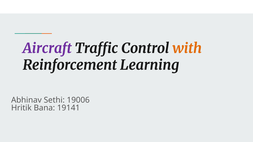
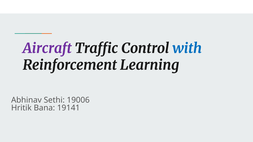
with colour: orange -> blue
